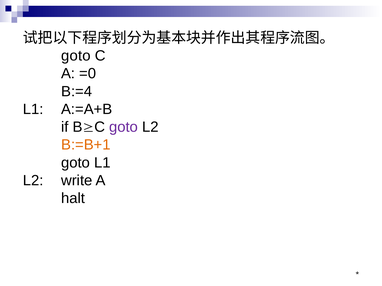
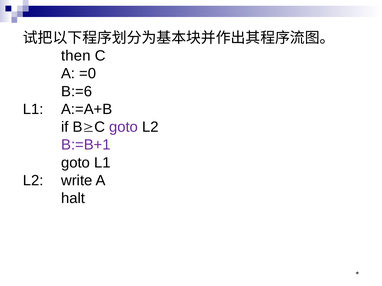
goto at (76, 56): goto -> then
B:=4: B:=4 -> B:=6
B:=B+1 colour: orange -> purple
